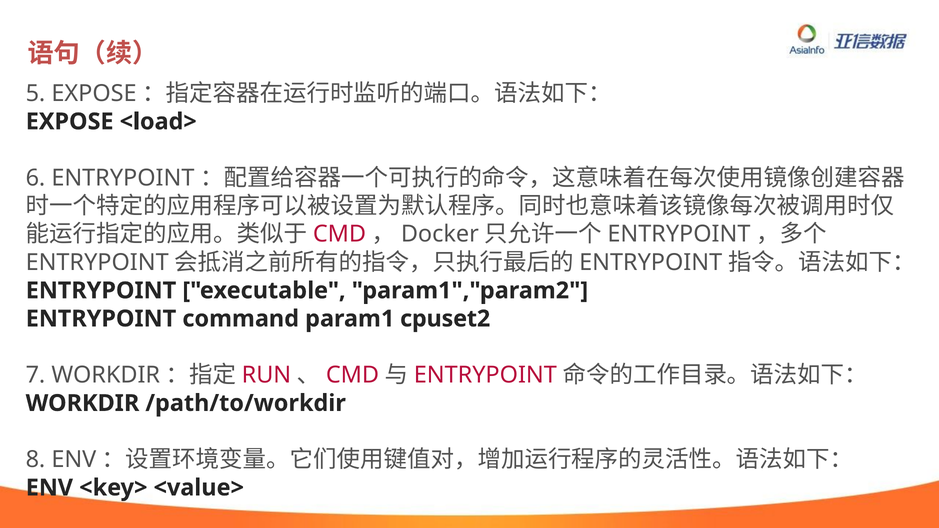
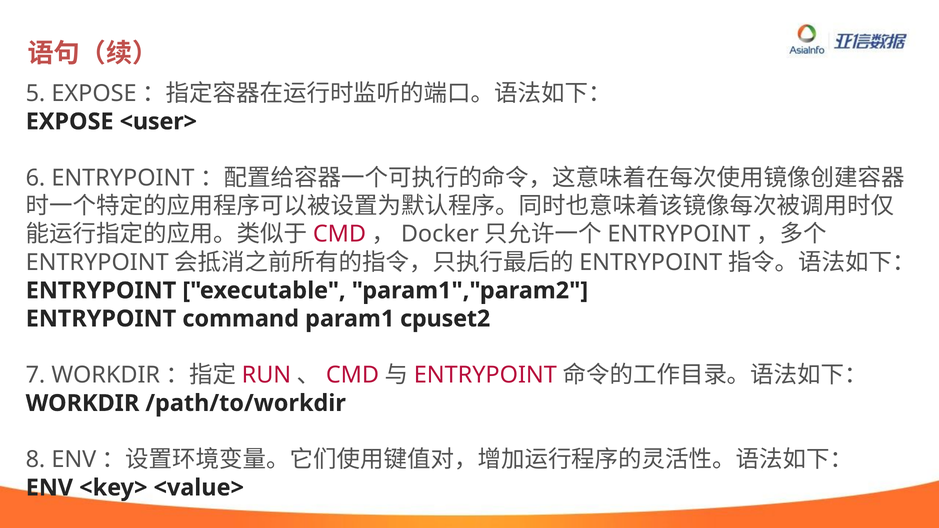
<load>: <load> -> <user>
